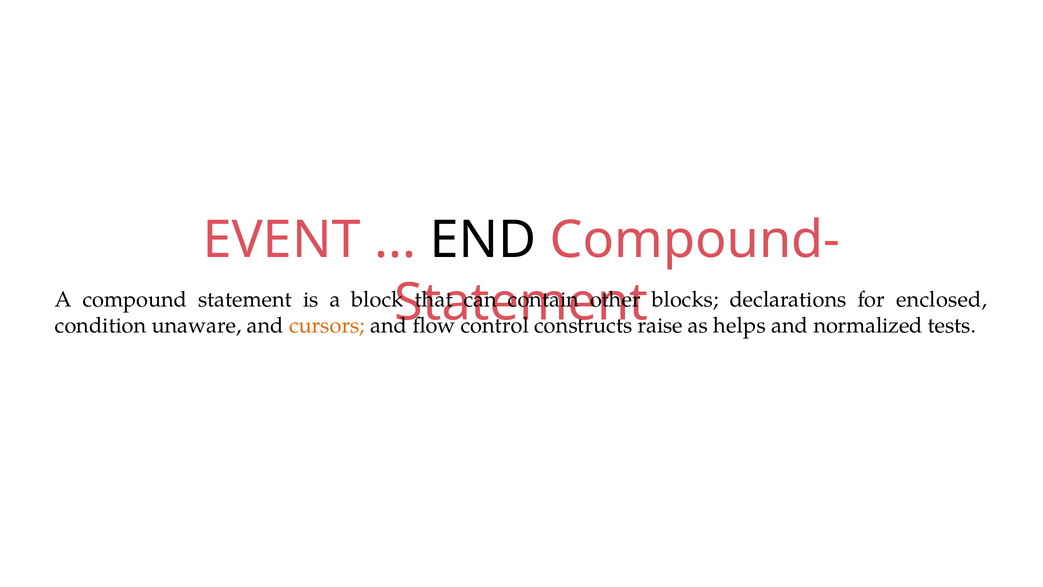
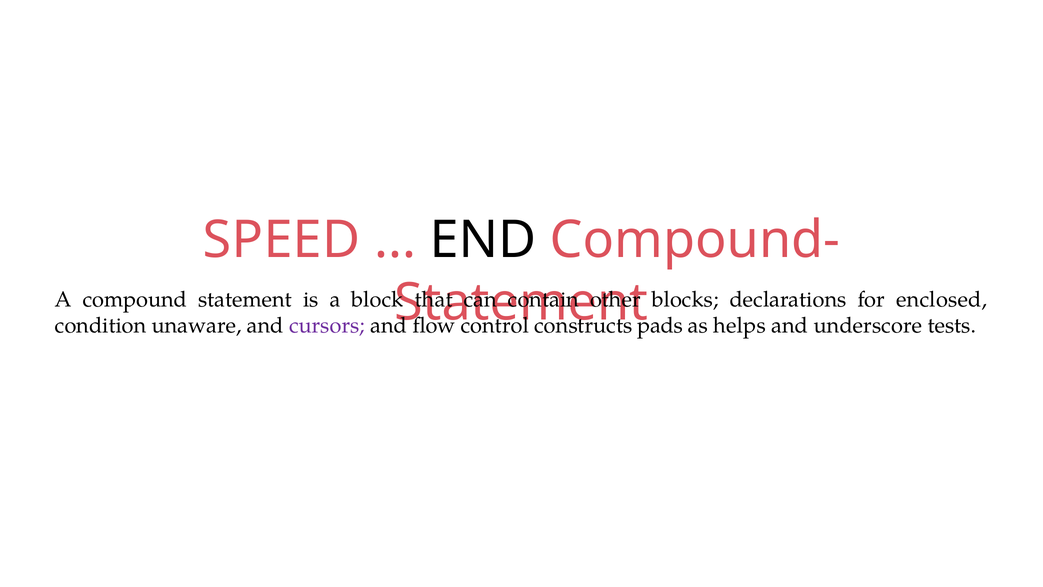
EVENT: EVENT -> SPEED
cursors colour: orange -> purple
raise: raise -> pads
normalized: normalized -> underscore
